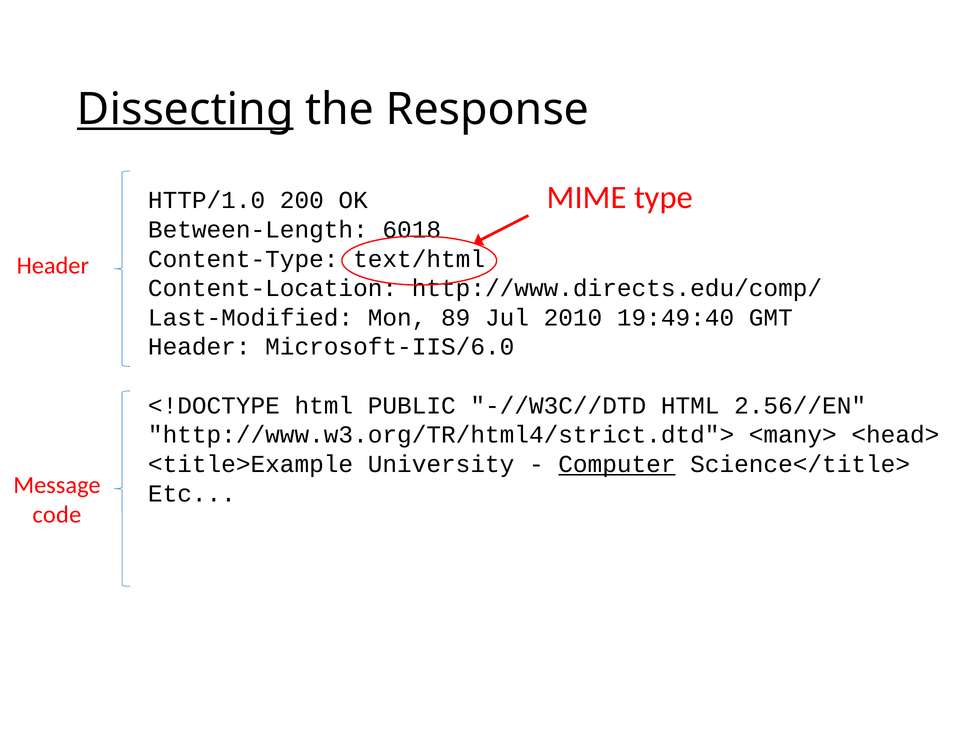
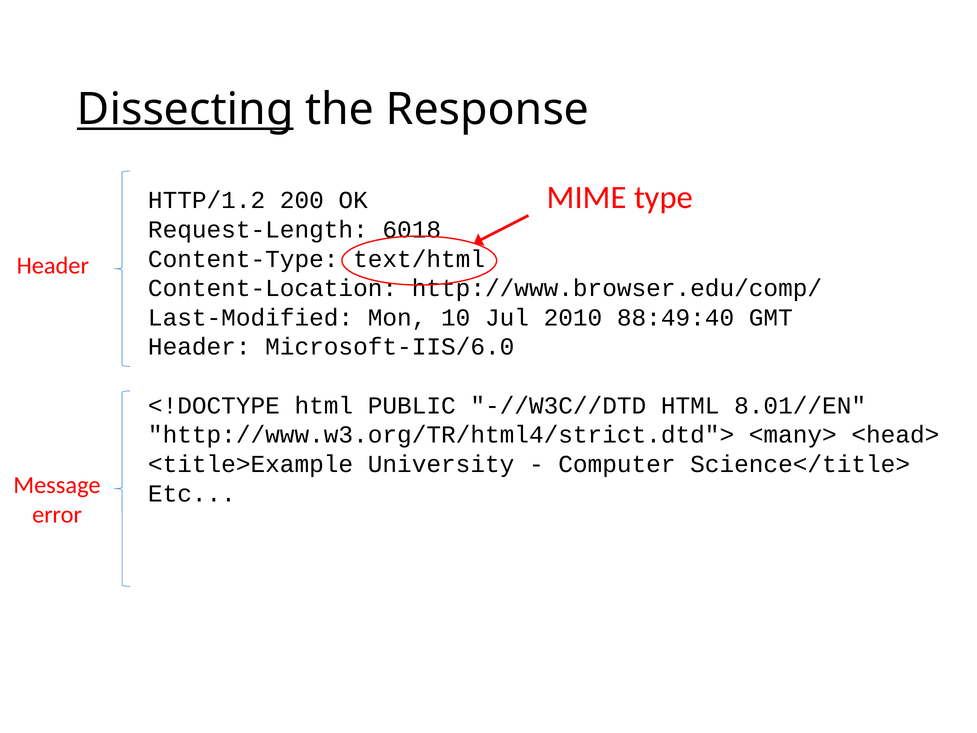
HTTP/1.0: HTTP/1.0 -> HTTP/1.2
Between-Length: Between-Length -> Request-Length
http://www.directs.edu/comp/: http://www.directs.edu/comp/ -> http://www.browser.edu/comp/
89: 89 -> 10
19:49:40: 19:49:40 -> 88:49:40
2.56//EN: 2.56//EN -> 8.01//EN
Computer underline: present -> none
code: code -> error
